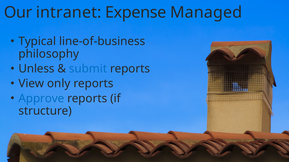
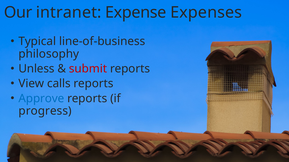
Managed: Managed -> Expenses
submit colour: blue -> red
only: only -> calls
structure: structure -> progress
